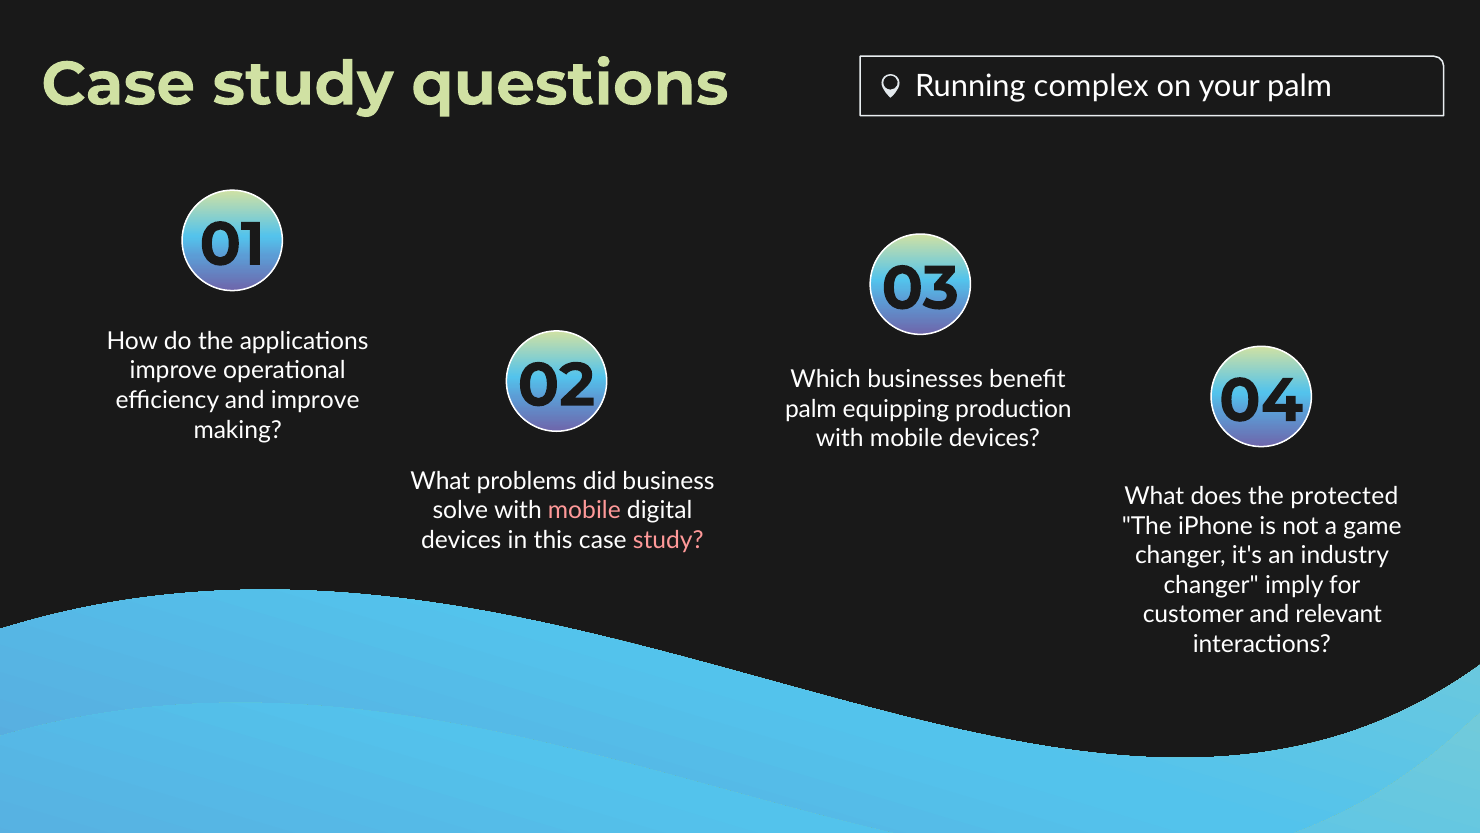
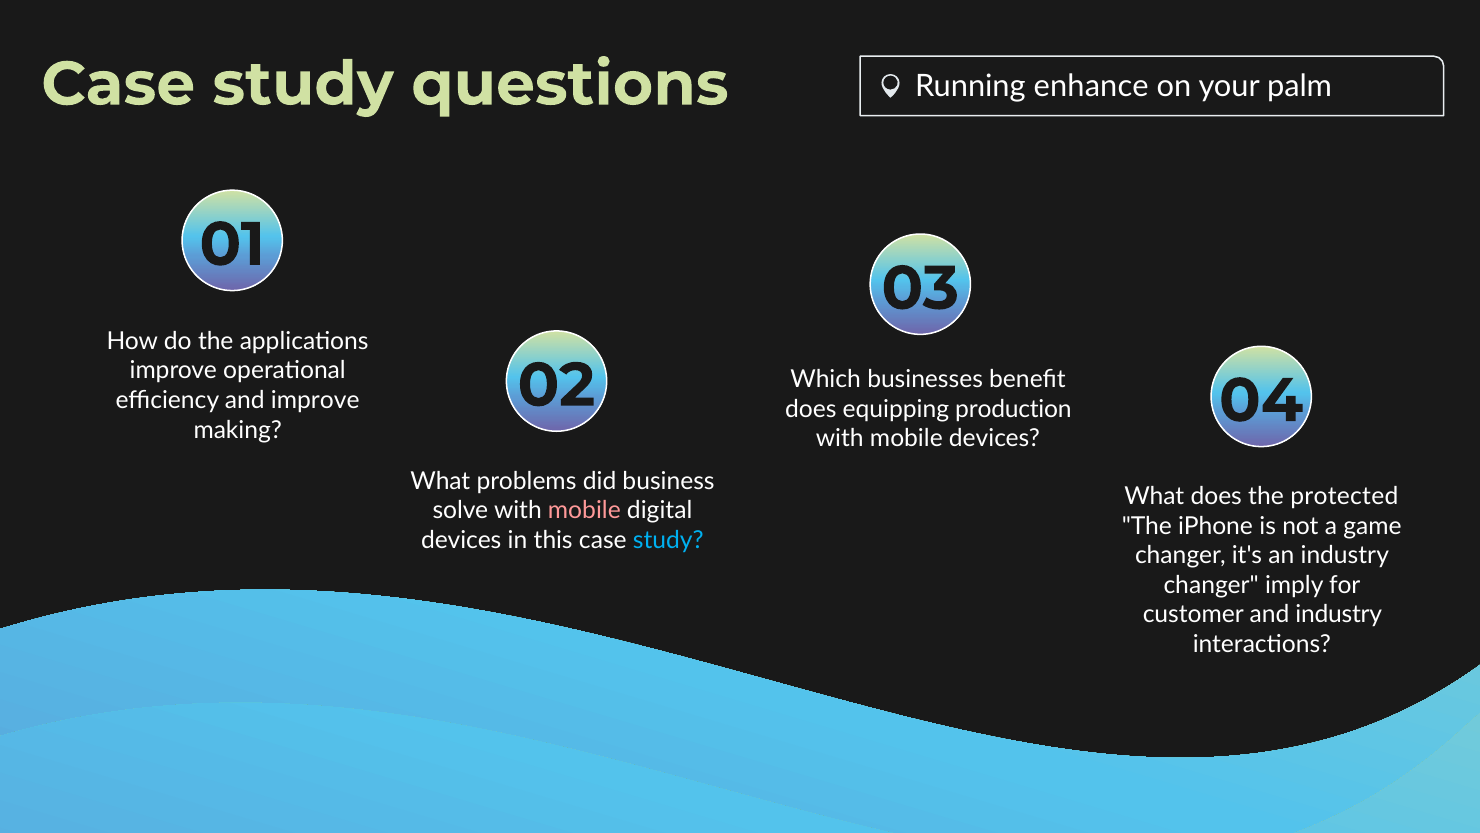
complex: complex -> enhance
palm at (811, 409): palm -> does
study at (668, 540) colour: pink -> light blue
and relevant: relevant -> industry
